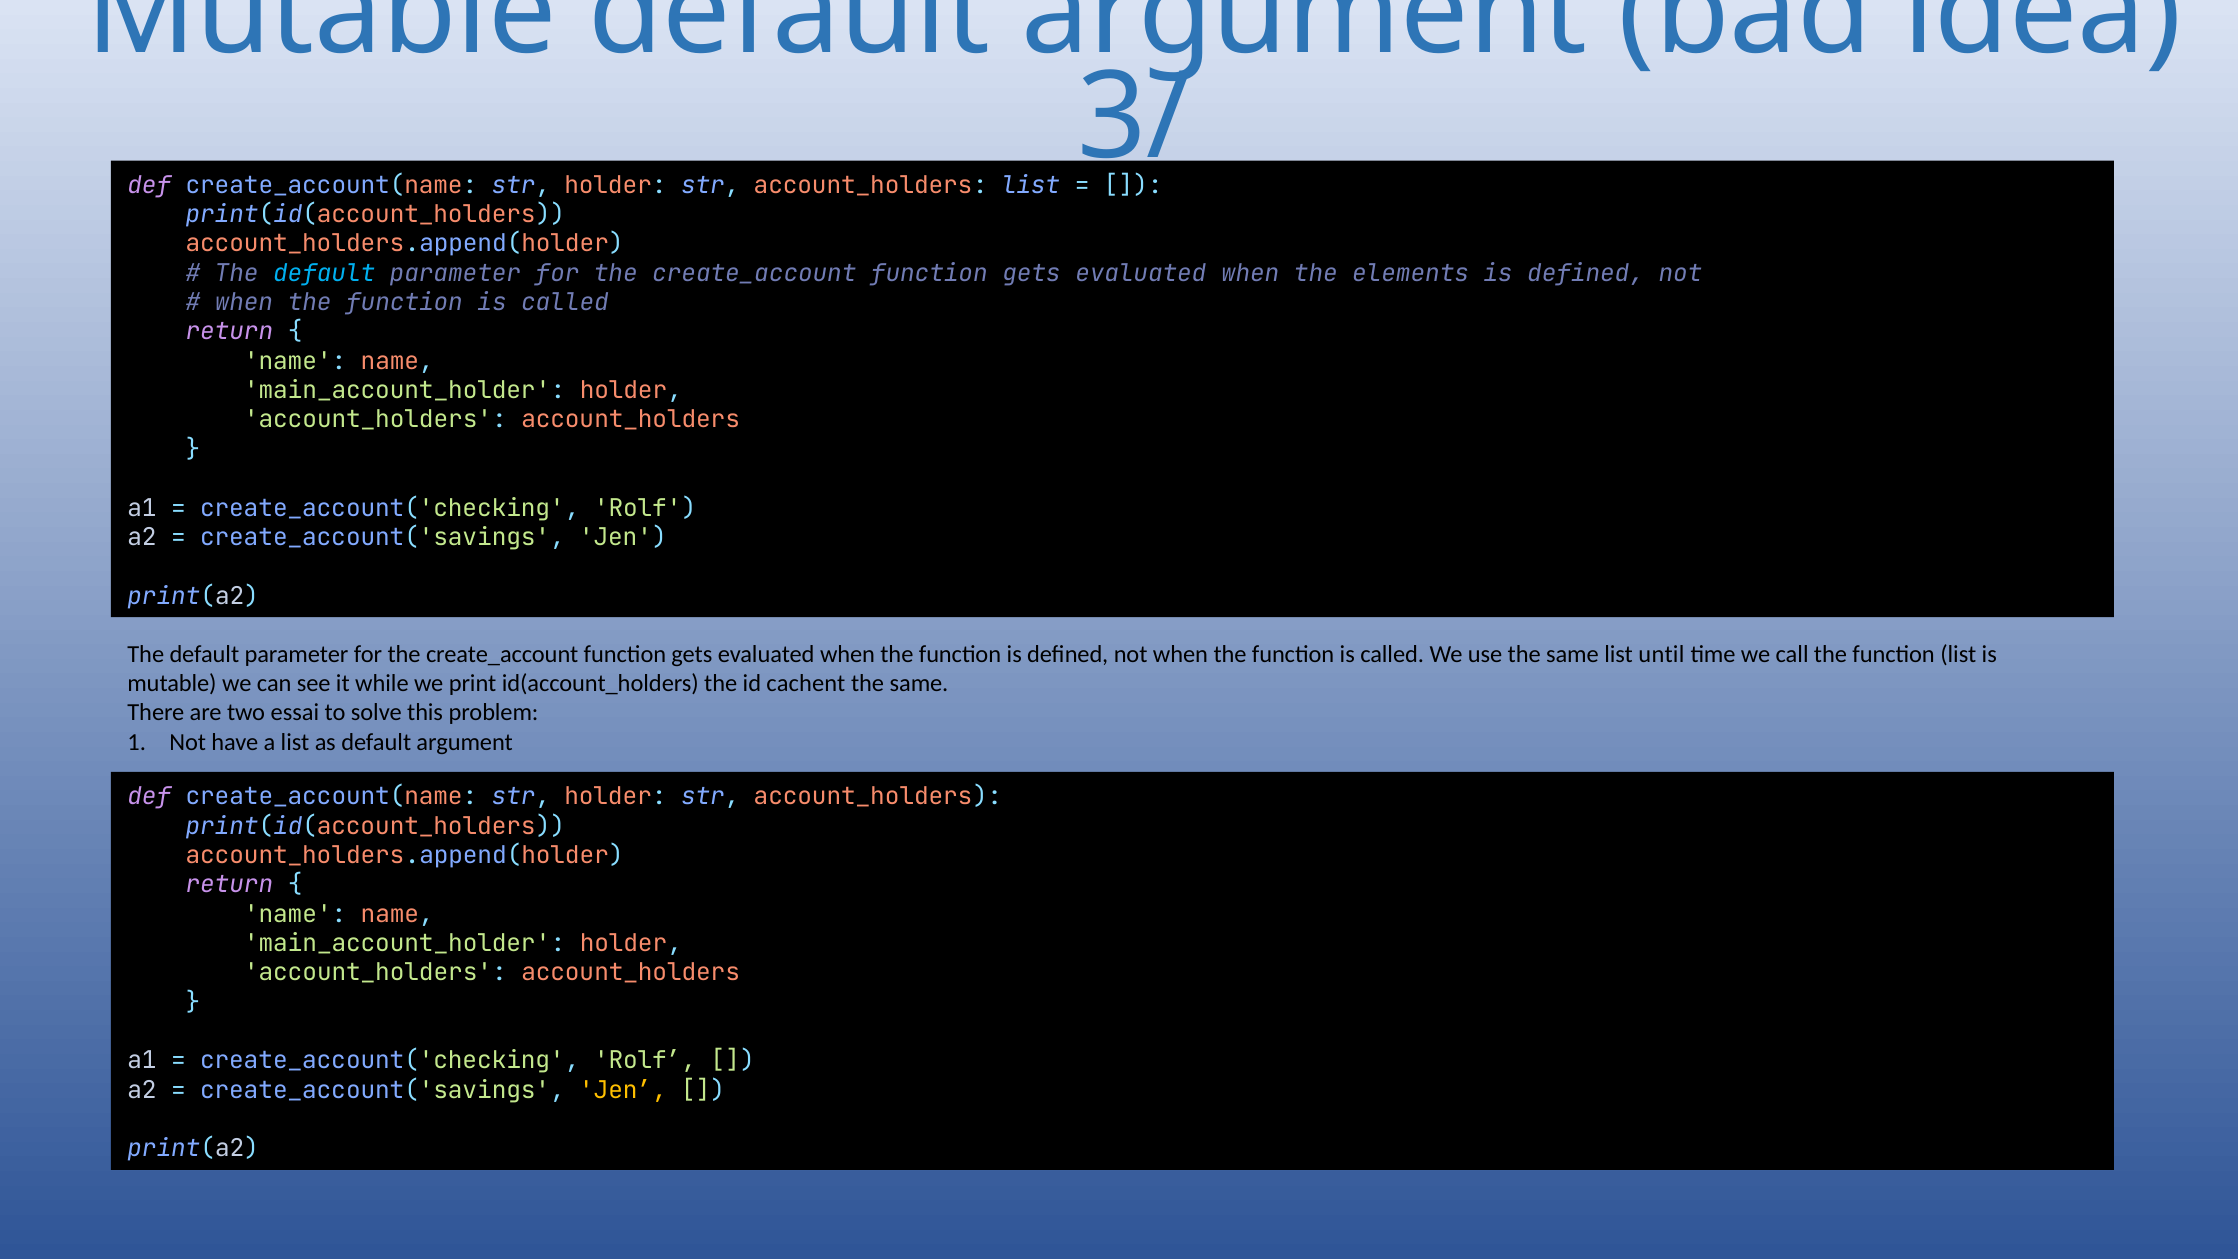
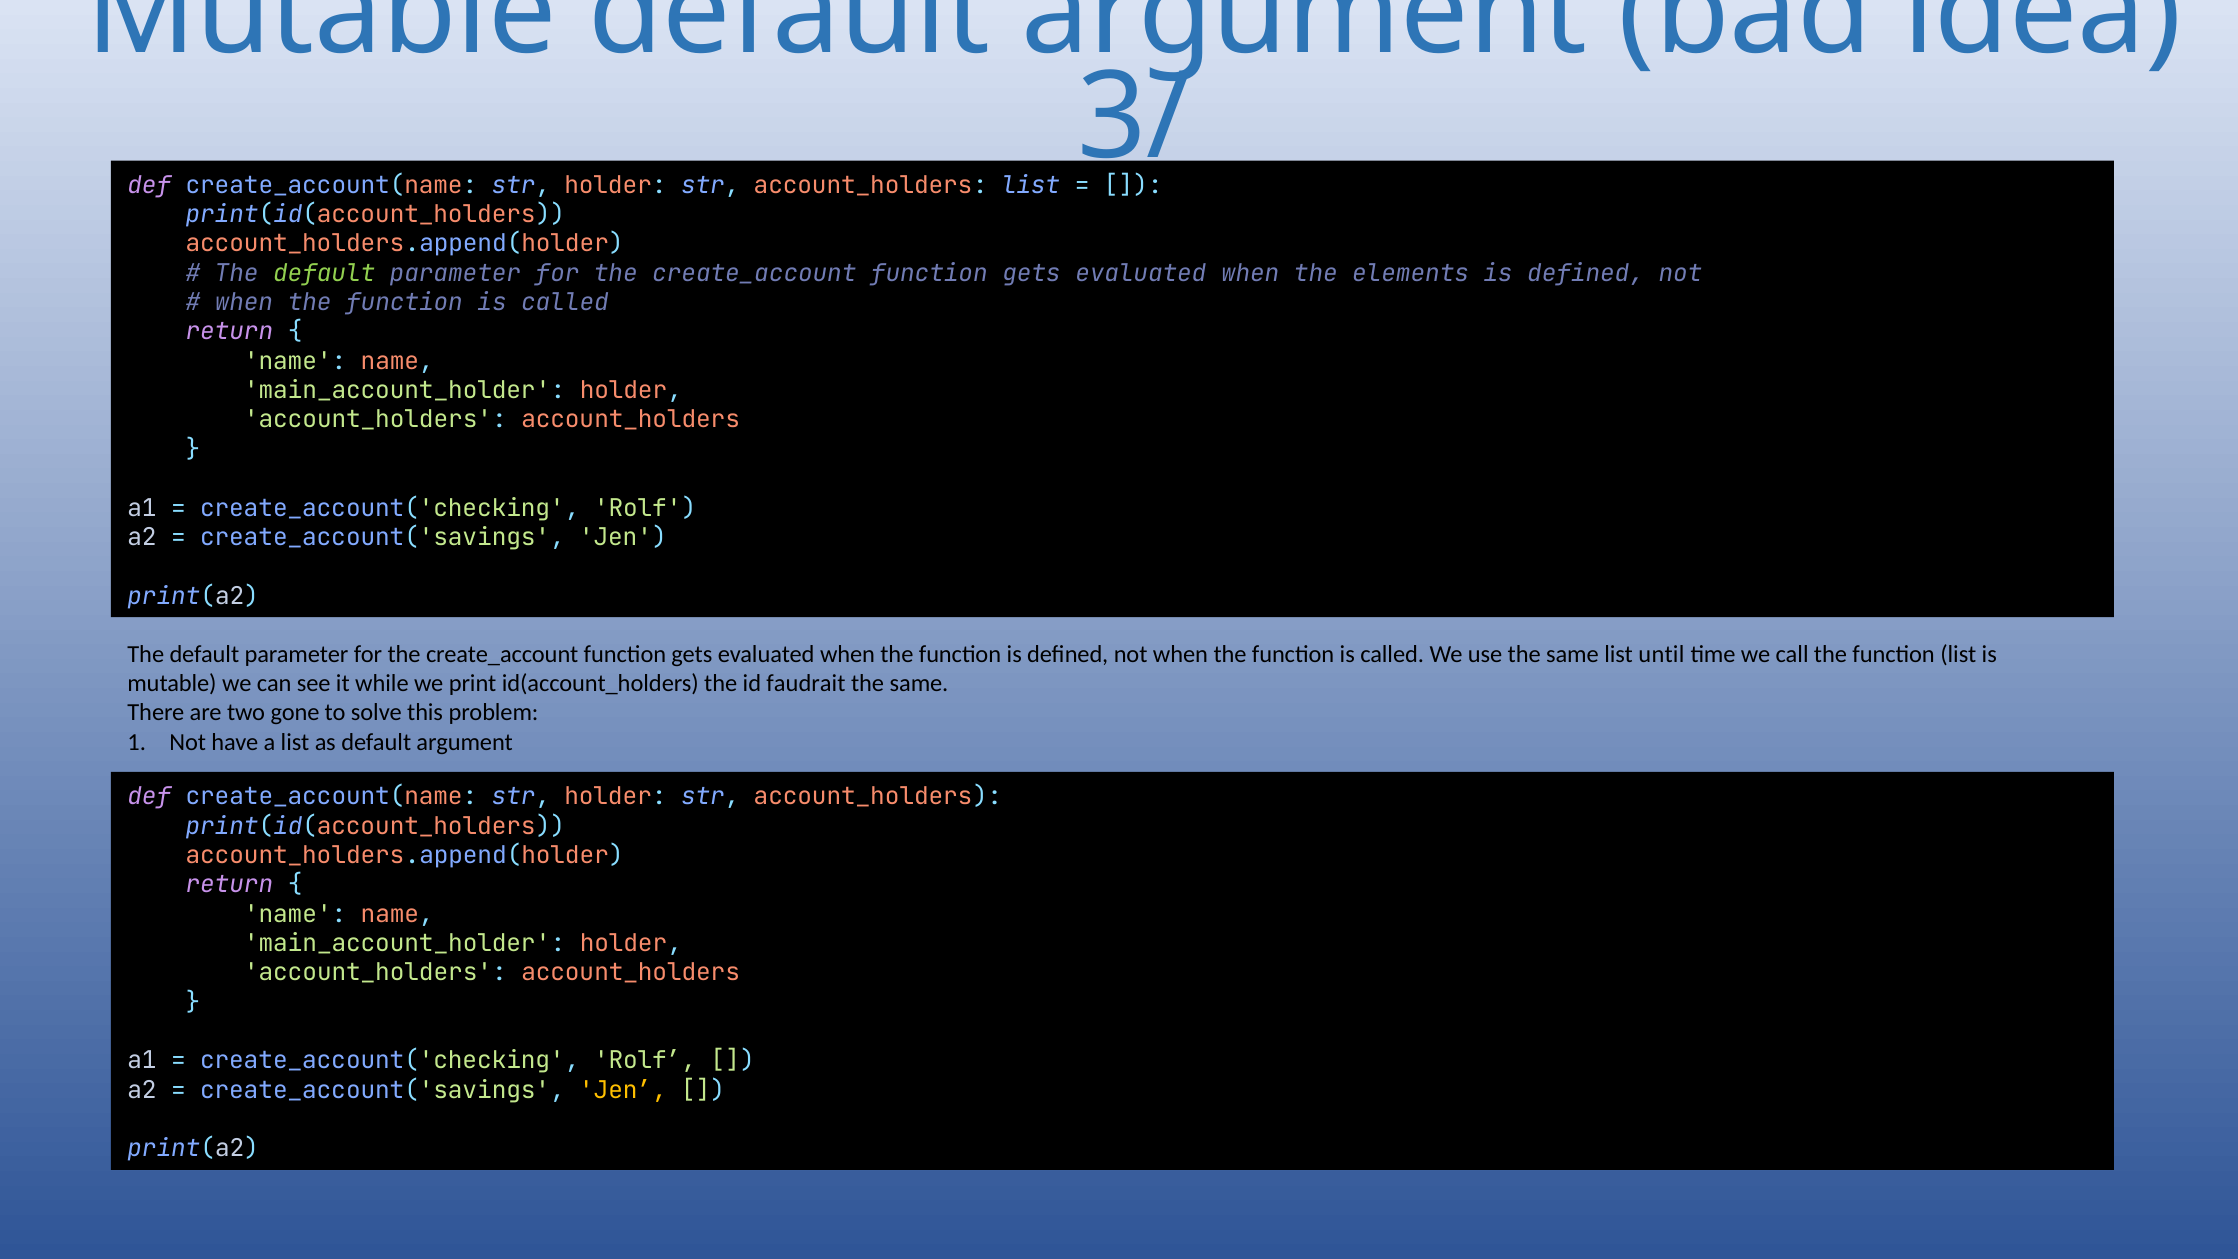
default at (324, 273) colour: light blue -> light green
cachent: cachent -> faudrait
essai: essai -> gone
